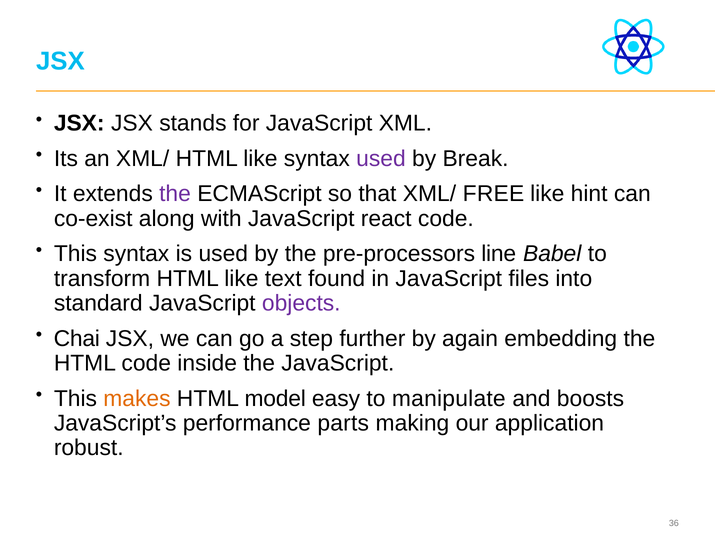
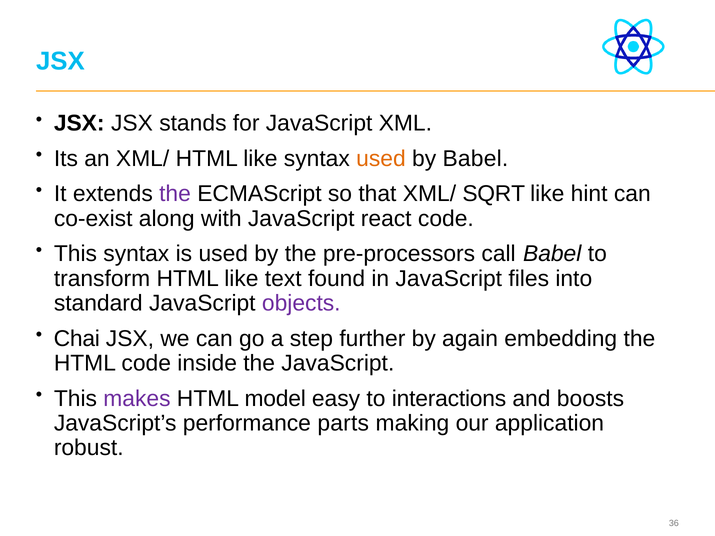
used at (381, 159) colour: purple -> orange
by Break: Break -> Babel
FREE: FREE -> SQRT
line: line -> call
makes colour: orange -> purple
manipulate: manipulate -> interactions
